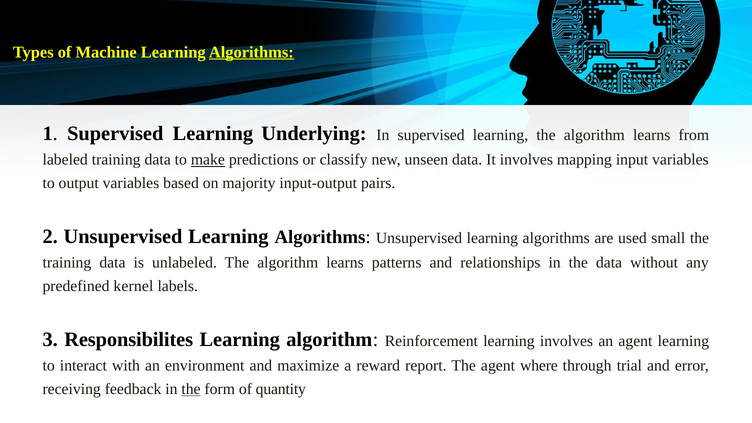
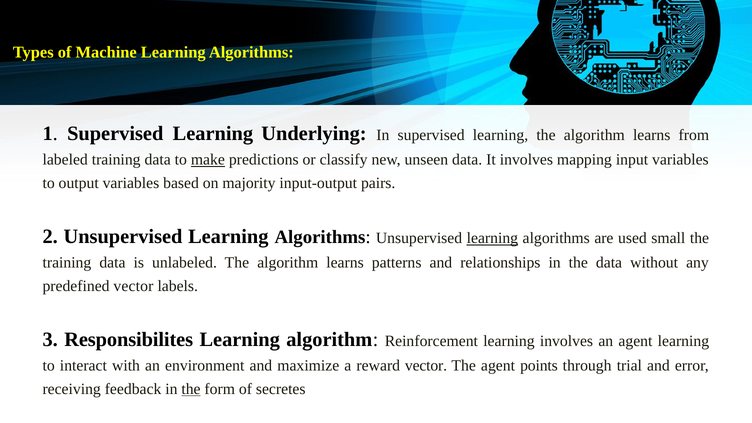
Algorithms at (251, 52) underline: present -> none
learning at (492, 238) underline: none -> present
predefined kernel: kernel -> vector
reward report: report -> vector
where: where -> points
quantity: quantity -> secretes
